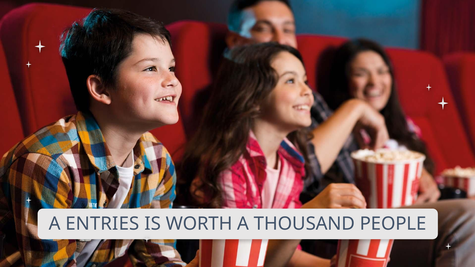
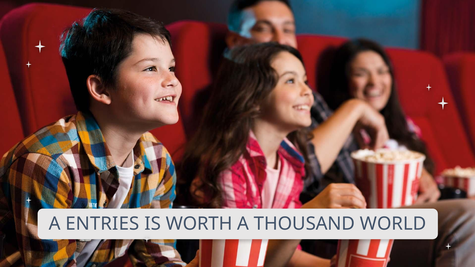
PEOPLE: PEOPLE -> WORLD
